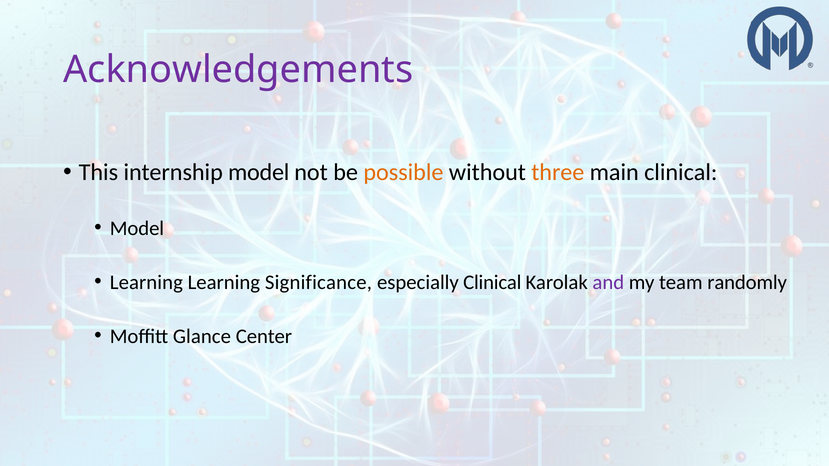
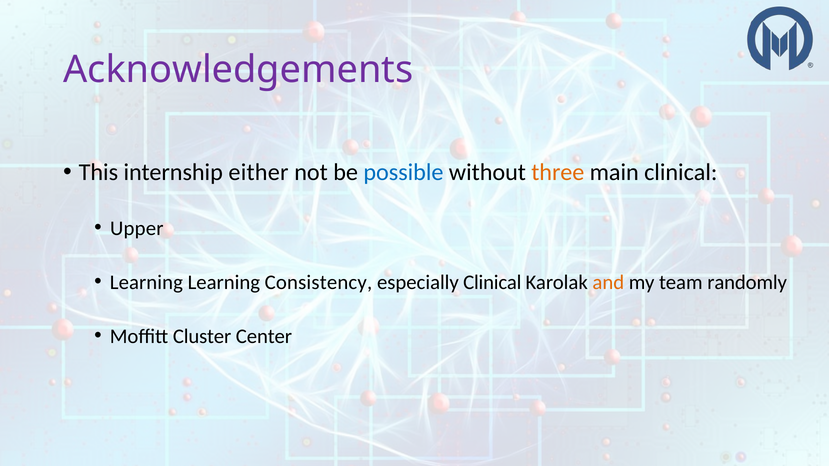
internship model: model -> either
possible colour: orange -> blue
Model at (137, 228): Model -> Upper
Significance: Significance -> Consistency
and colour: purple -> orange
Glance: Glance -> Cluster
